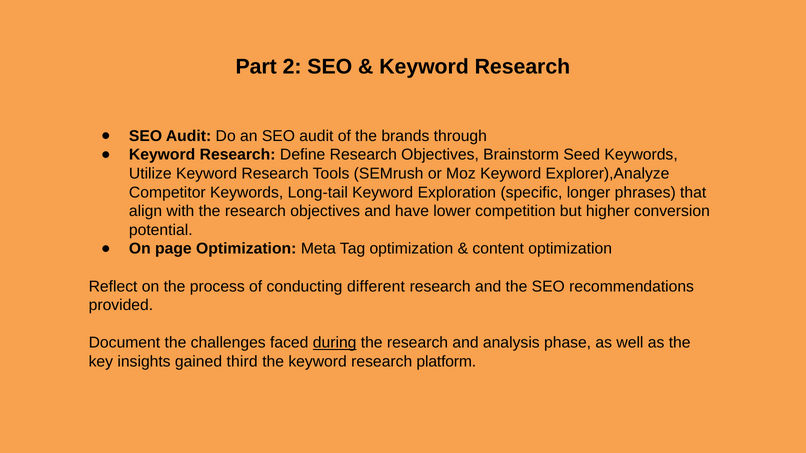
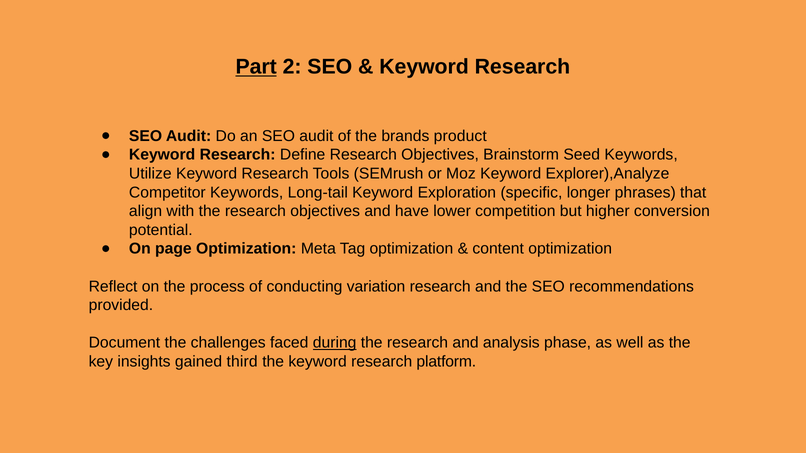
Part underline: none -> present
through: through -> product
different: different -> variation
